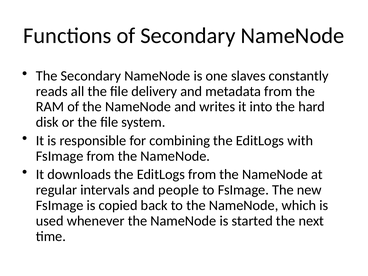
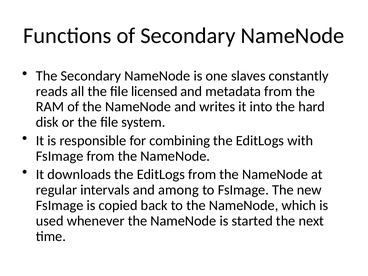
delivery: delivery -> licensed
people: people -> among
